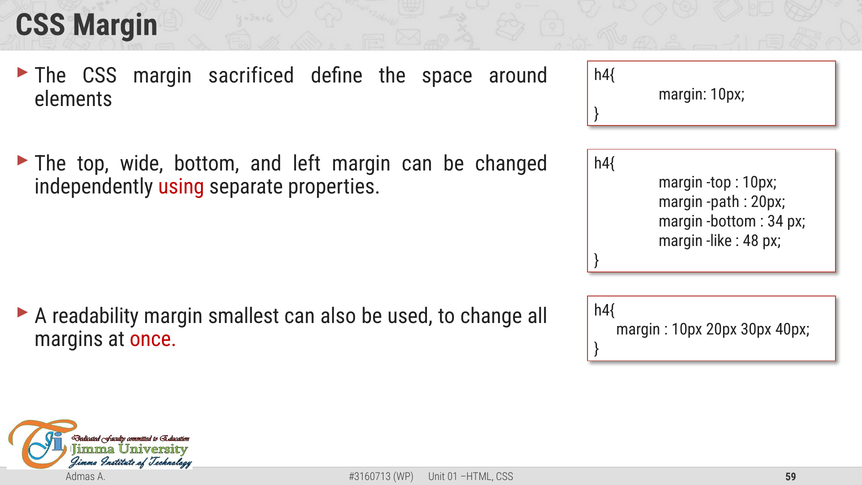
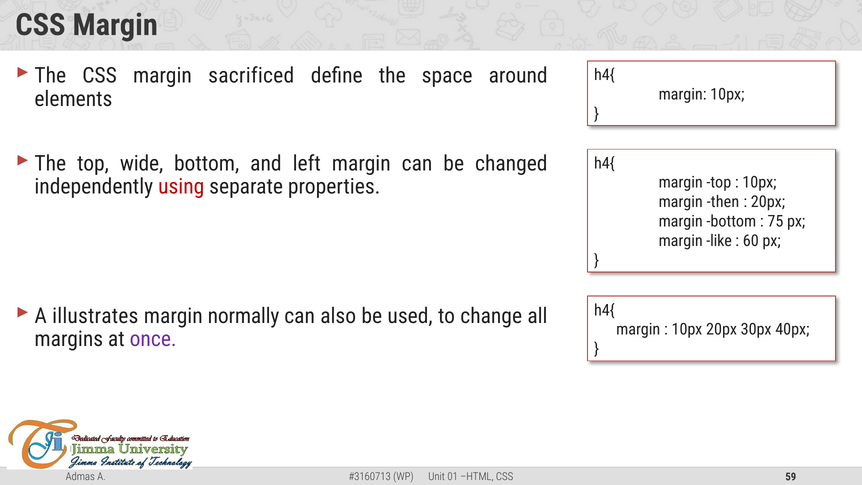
path: path -> then
34: 34 -> 75
48: 48 -> 60
readability: readability -> illustrates
smallest: smallest -> normally
once colour: red -> purple
